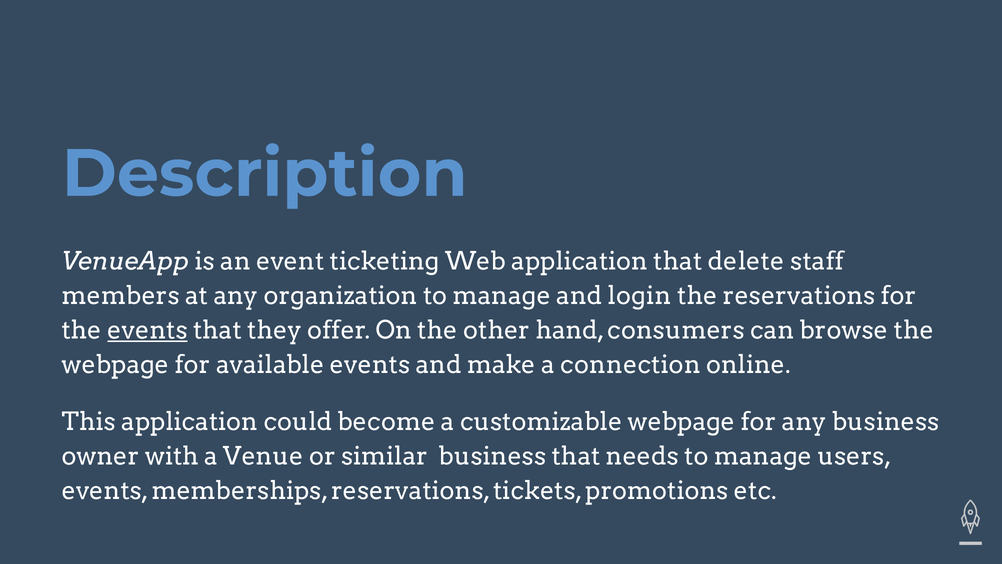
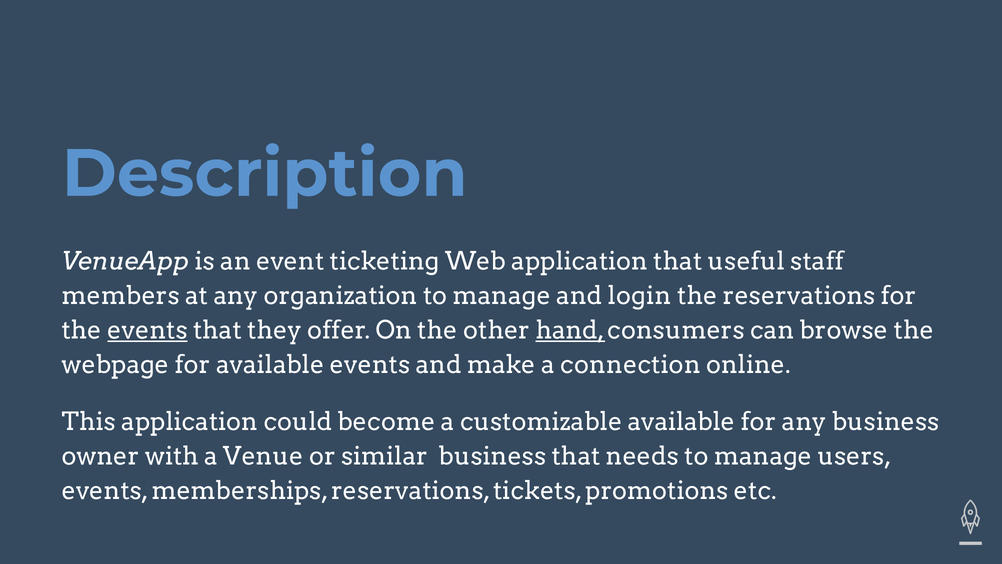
delete: delete -> useful
hand underline: none -> present
customizable webpage: webpage -> available
